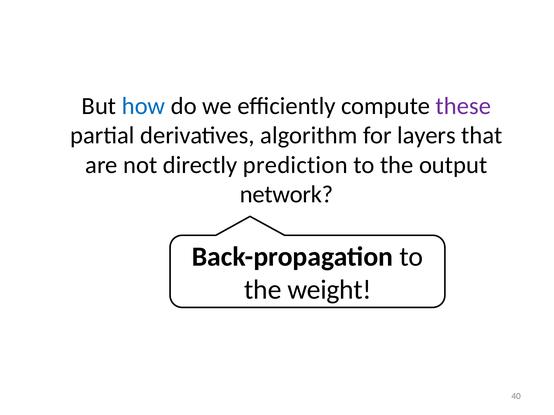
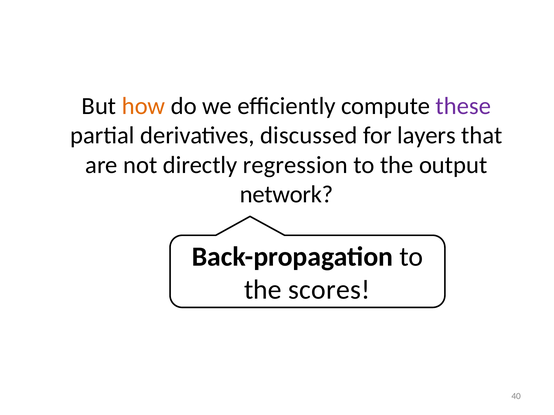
how colour: blue -> orange
algorithm: algorithm -> discussed
prediction: prediction -> regression
weight: weight -> scores
